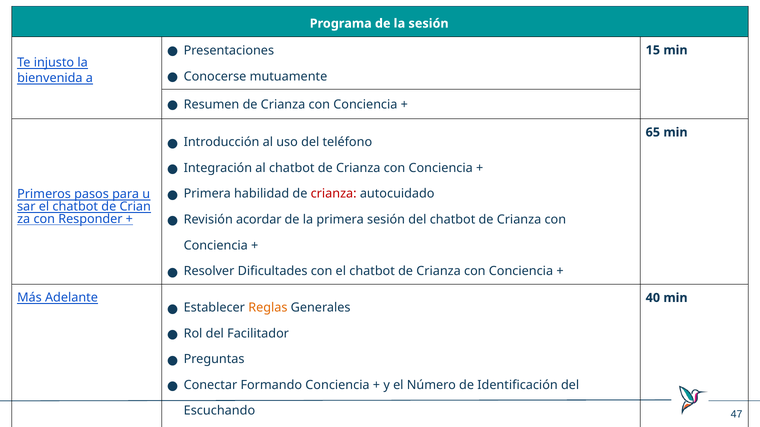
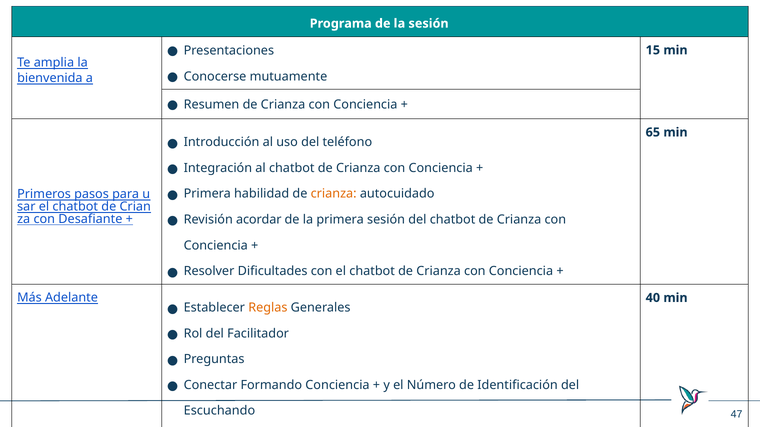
injusto: injusto -> amplia
crianza at (334, 194) colour: red -> orange
Responder: Responder -> Desafiante
